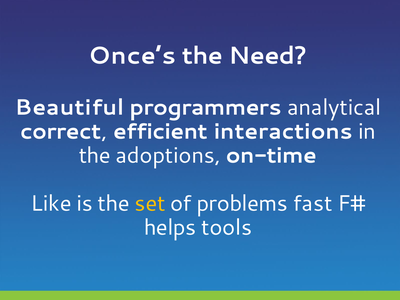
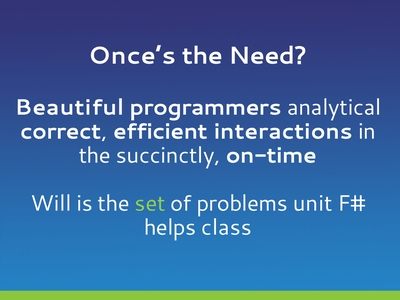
adoptions: adoptions -> succinctly
Like: Like -> Will
set colour: yellow -> light green
fast: fast -> unit
tools: tools -> class
